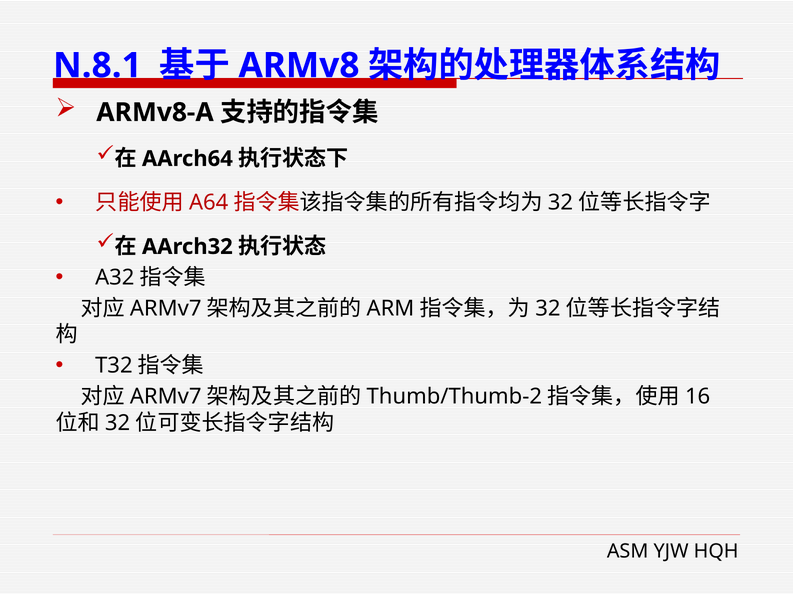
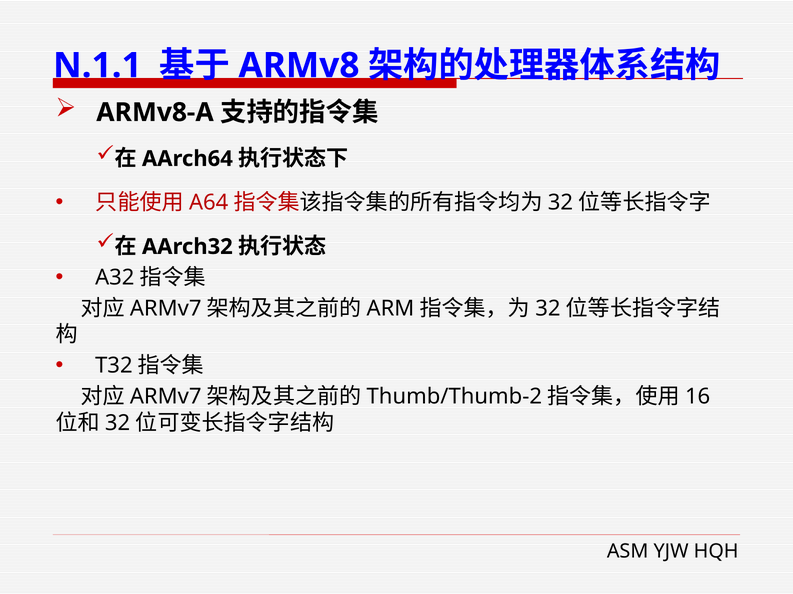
N.8.1: N.8.1 -> N.1.1
